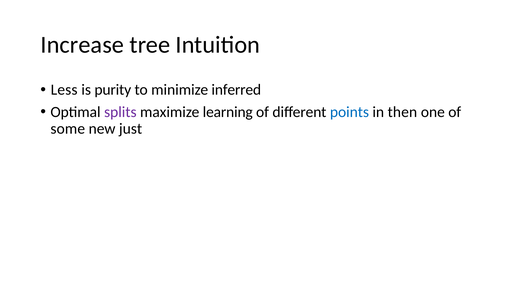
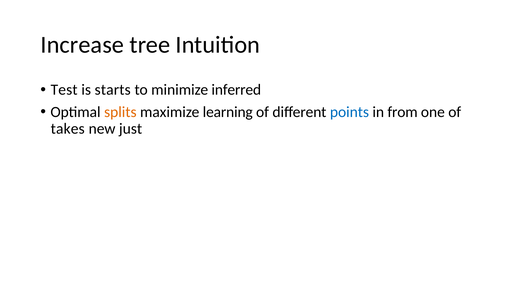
Less: Less -> Test
purity: purity -> starts
splits colour: purple -> orange
then: then -> from
some: some -> takes
